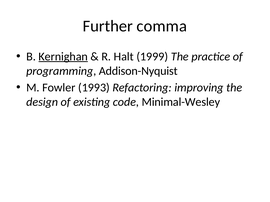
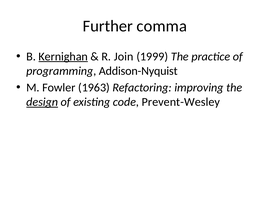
Halt: Halt -> Join
1993: 1993 -> 1963
design underline: none -> present
Minimal-Wesley: Minimal-Wesley -> Prevent-Wesley
